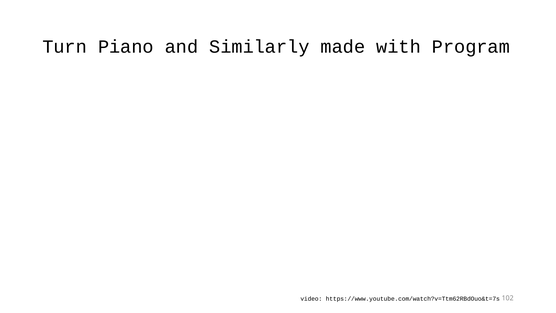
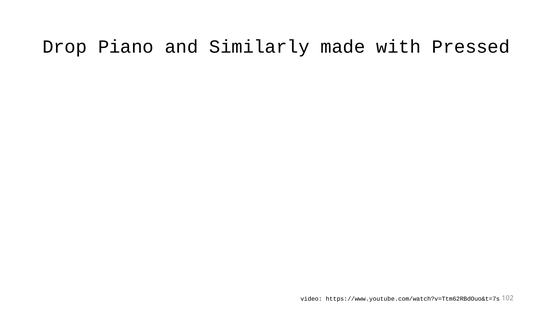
Turn: Turn -> Drop
Program: Program -> Pressed
